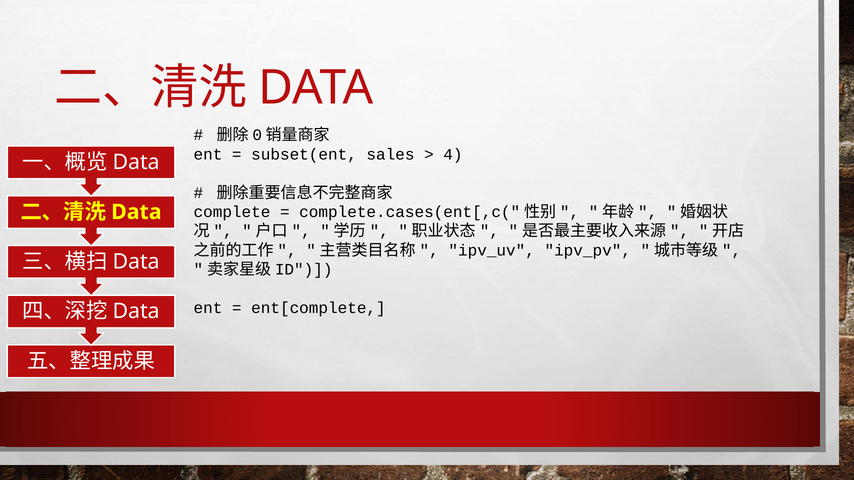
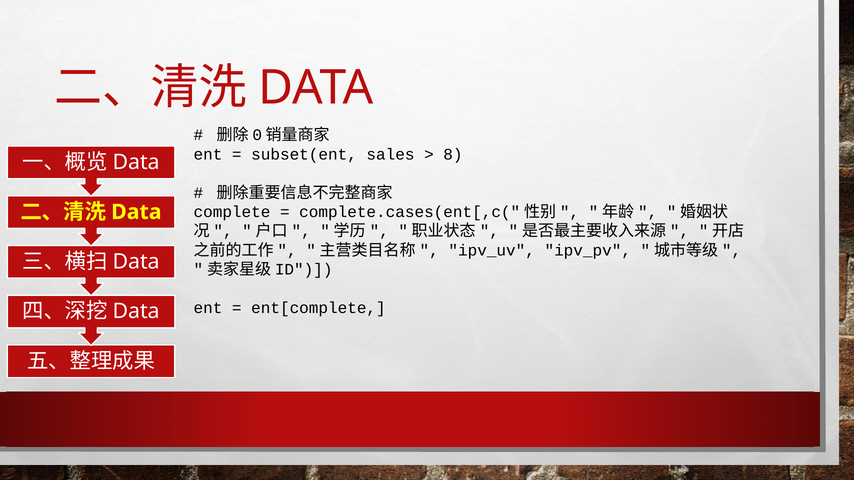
4: 4 -> 8
